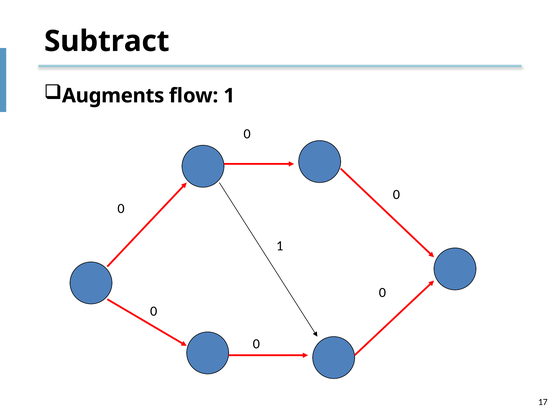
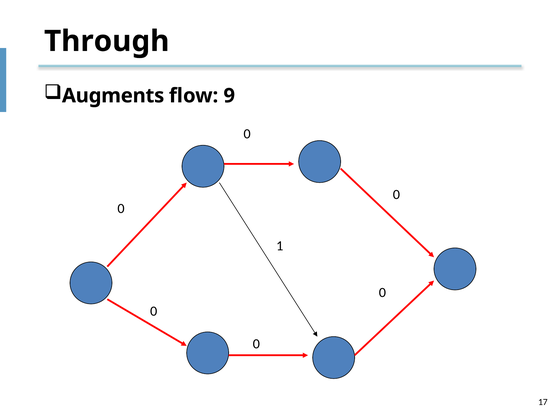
Subtract: Subtract -> Through
flow 1: 1 -> 9
